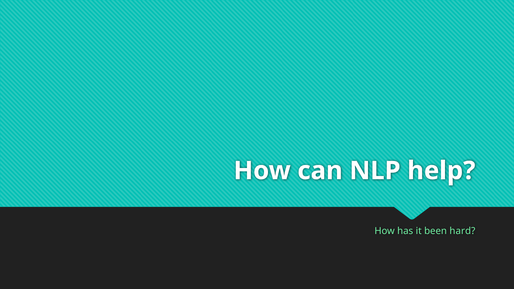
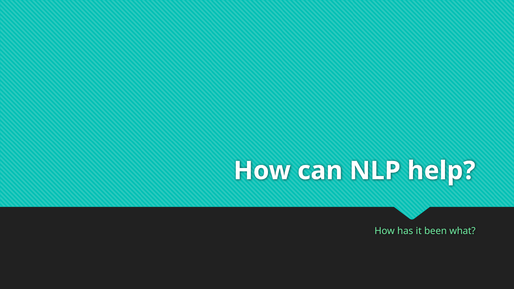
hard: hard -> what
